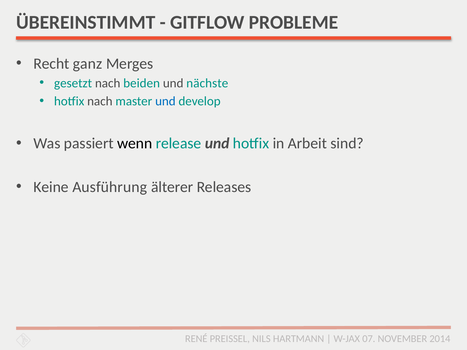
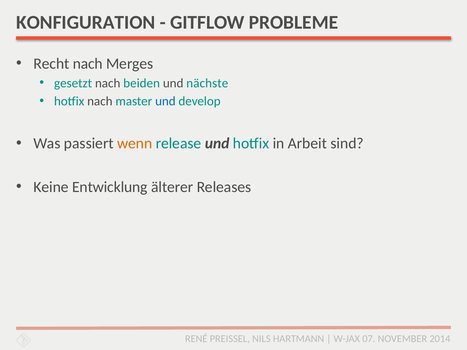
ÜBEREINSTIMMT: ÜBEREINSTIMMT -> KONFIGURATION
Recht ganz: ganz -> nach
wenn colour: black -> orange
Ausführung: Ausführung -> Entwicklung
